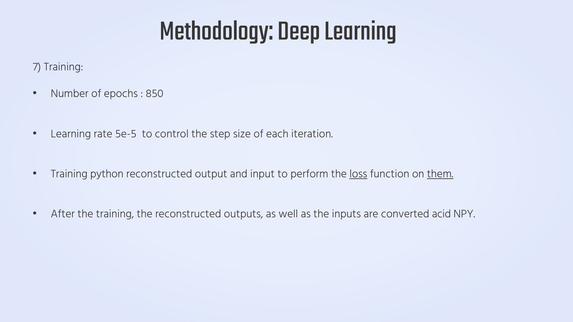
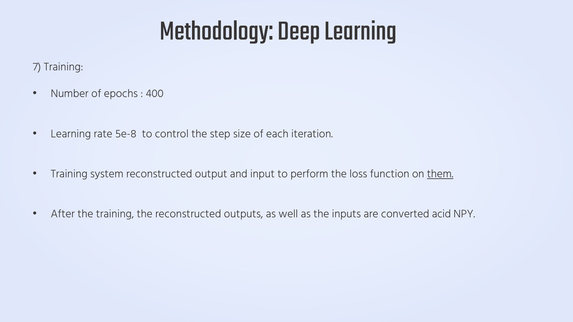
850: 850 -> 400
5e-5: 5e-5 -> 5e-8
python: python -> system
loss underline: present -> none
